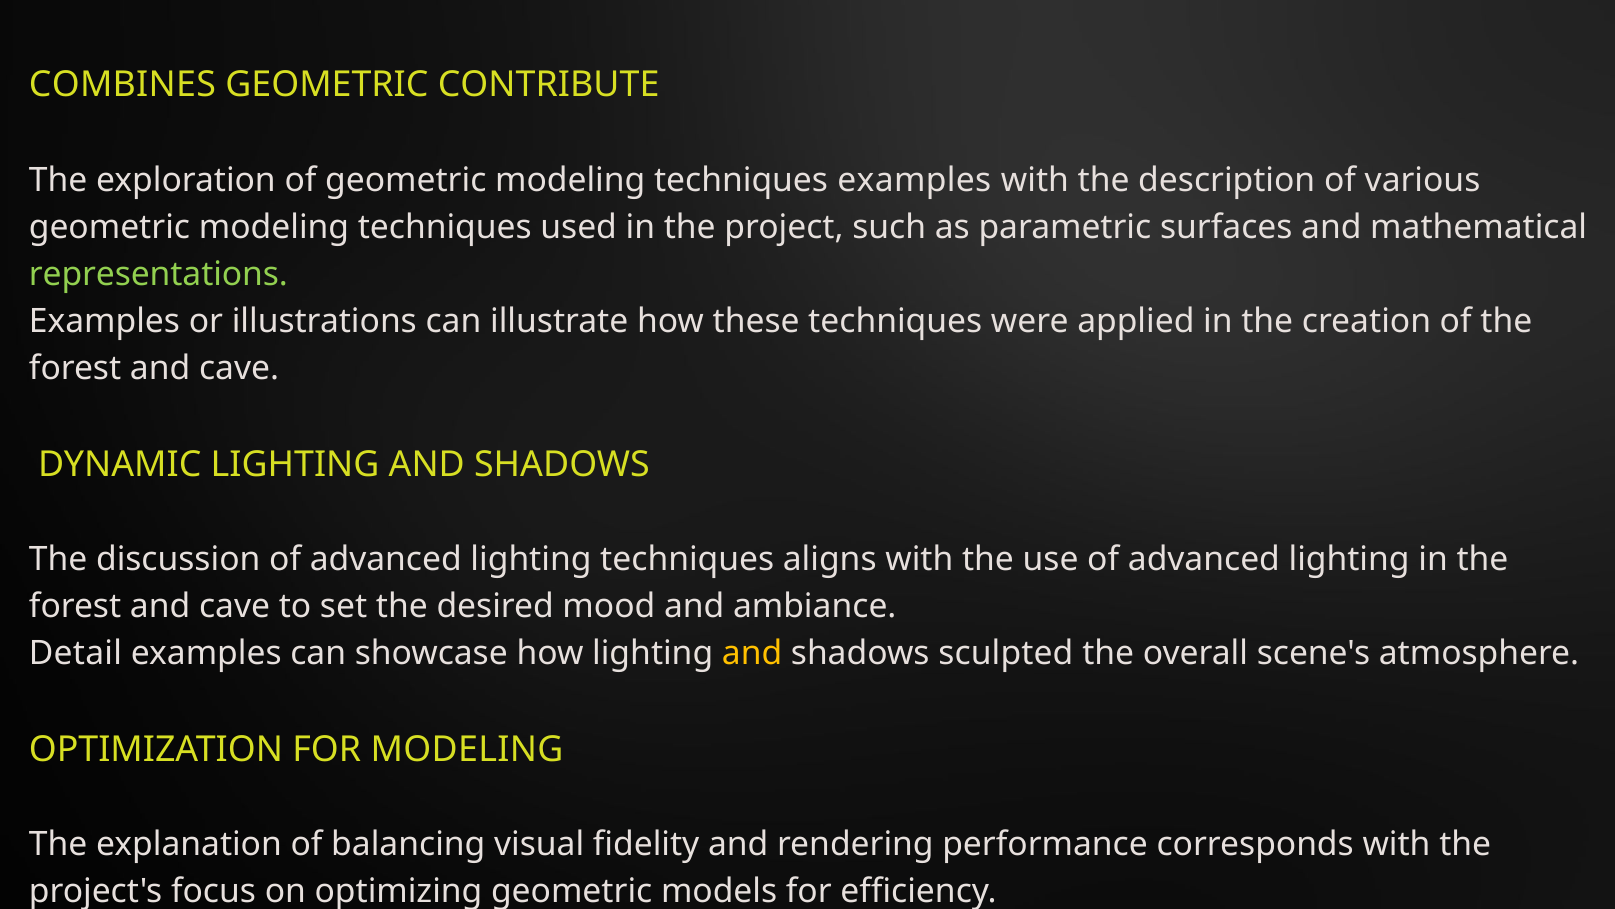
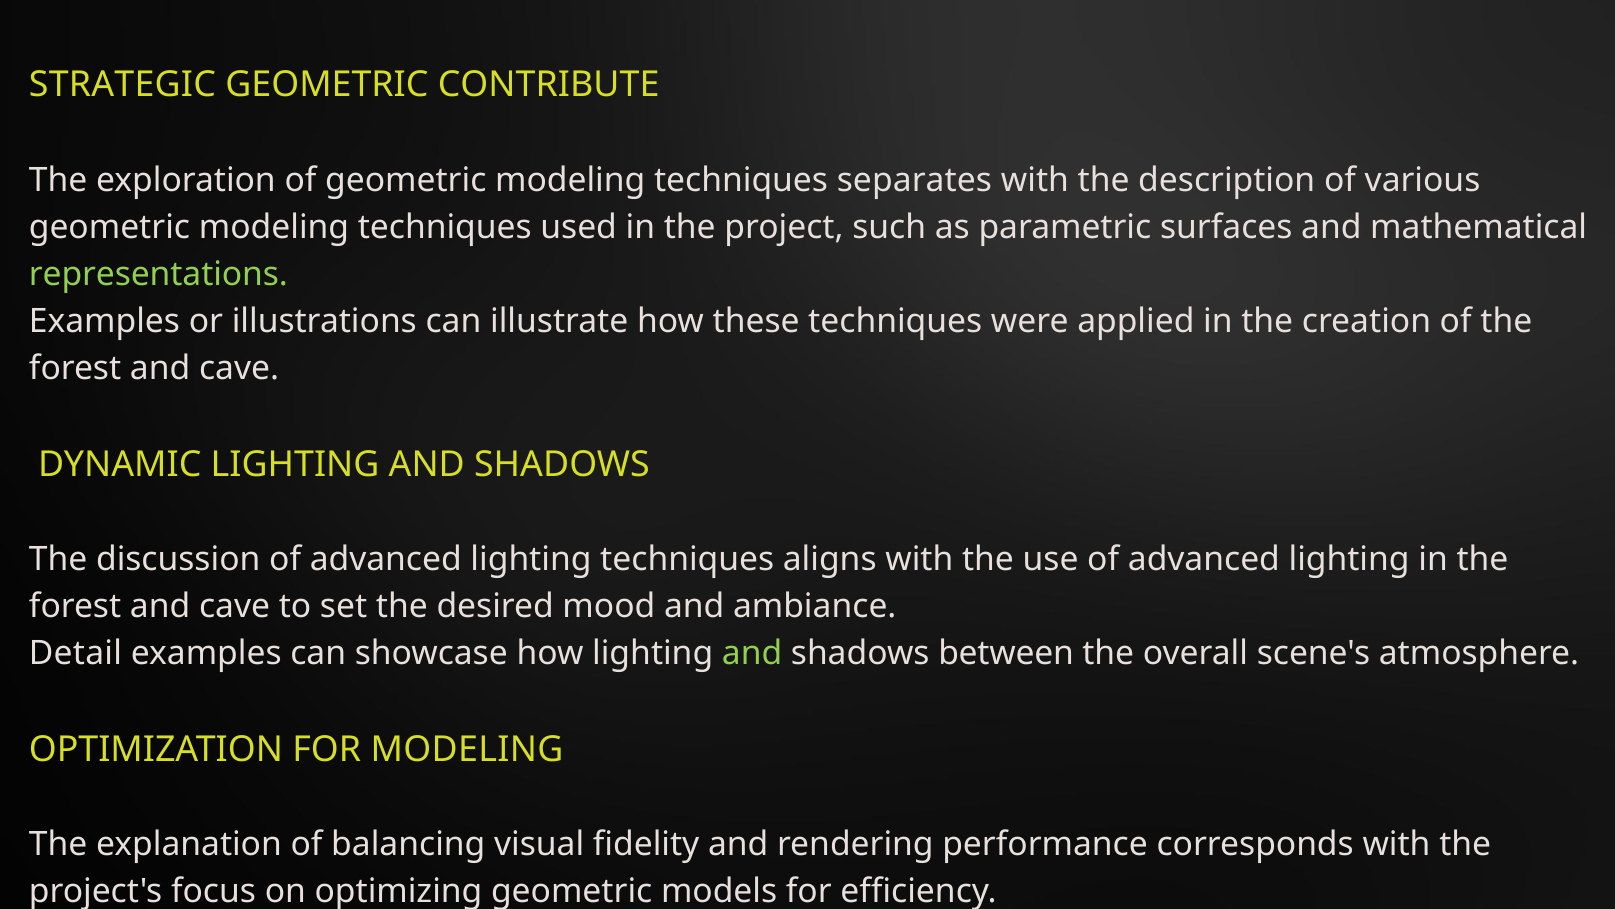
COMBINES: COMBINES -> STRATEGIC
techniques examples: examples -> separates
and at (752, 653) colour: yellow -> light green
sculpted: sculpted -> between
